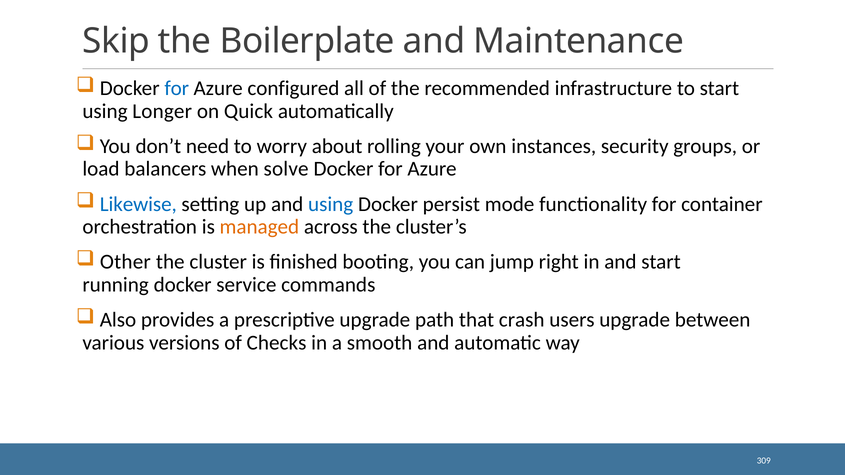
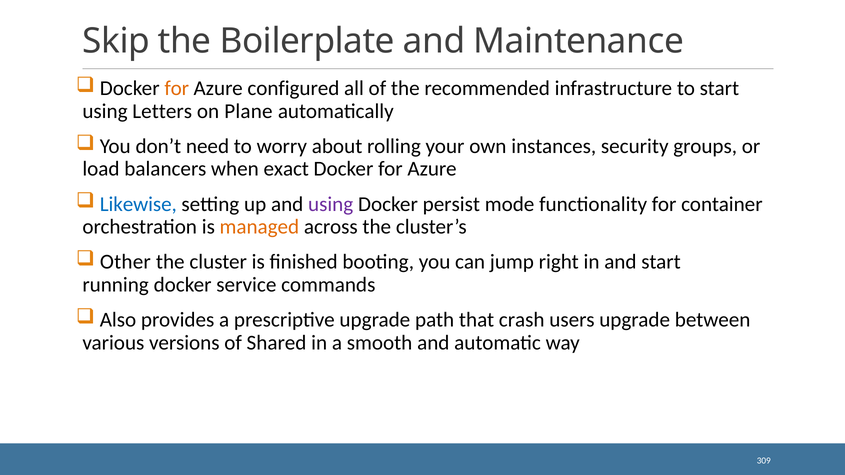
for at (177, 88) colour: blue -> orange
Longer: Longer -> Letters
Quick: Quick -> Plane
solve: solve -> exact
using at (331, 204) colour: blue -> purple
Checks: Checks -> Shared
